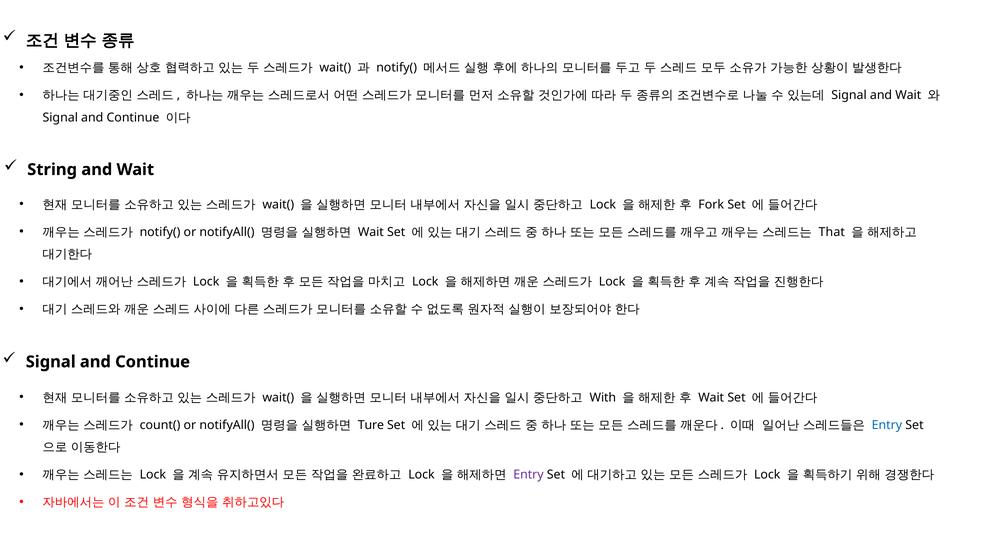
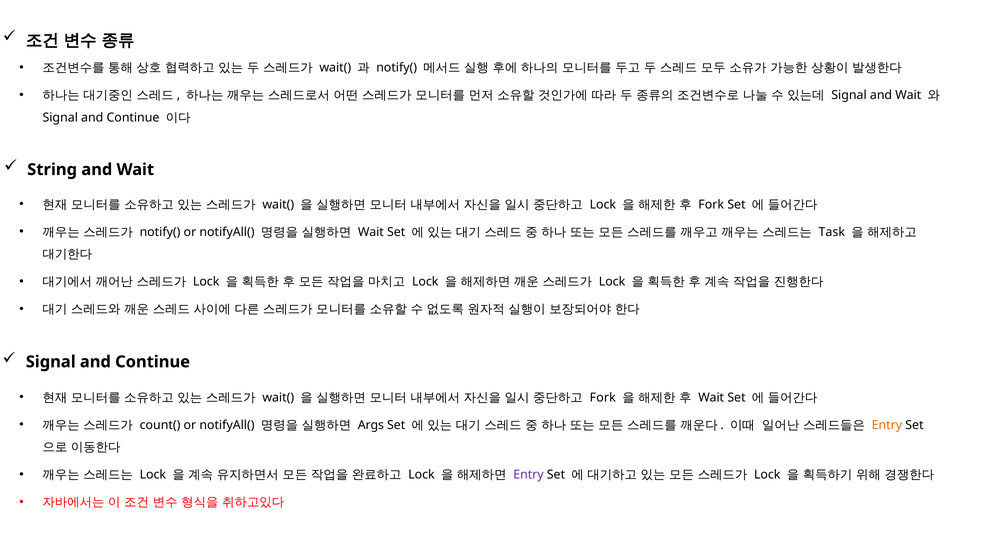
That: That -> Task
With at (603, 398): With -> Fork
Ture: Ture -> Args
Entry at (887, 425) colour: blue -> orange
